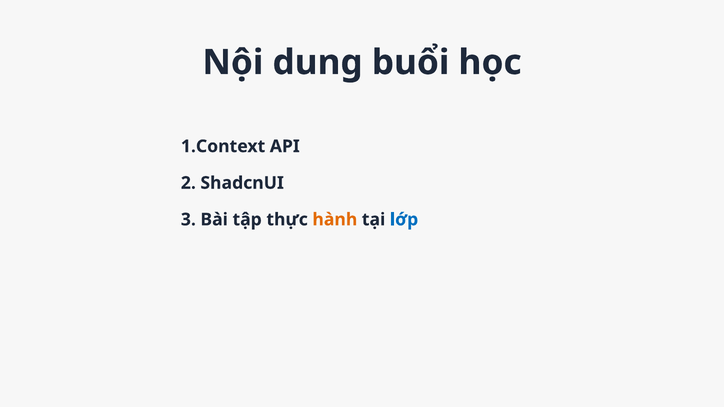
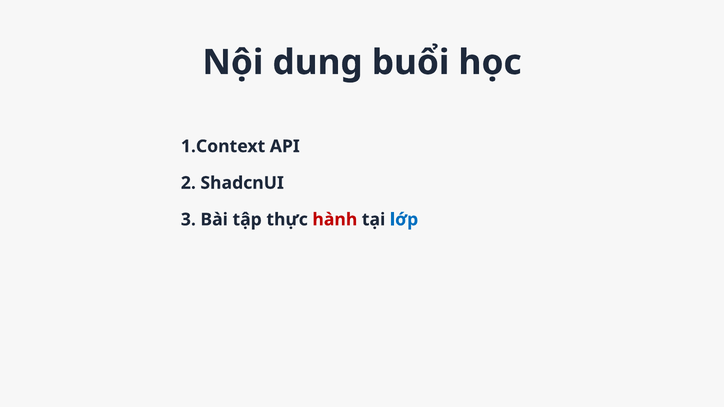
hành colour: orange -> red
